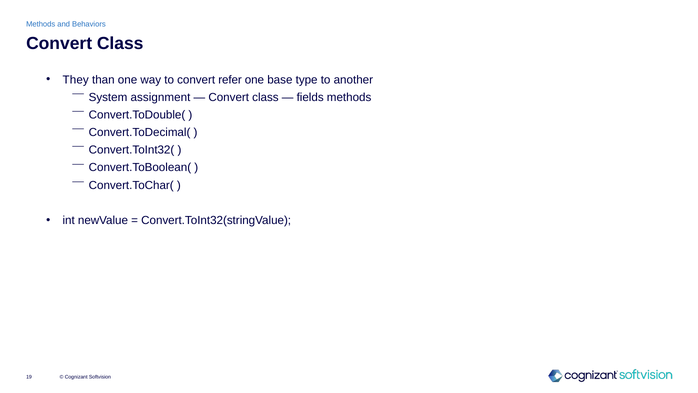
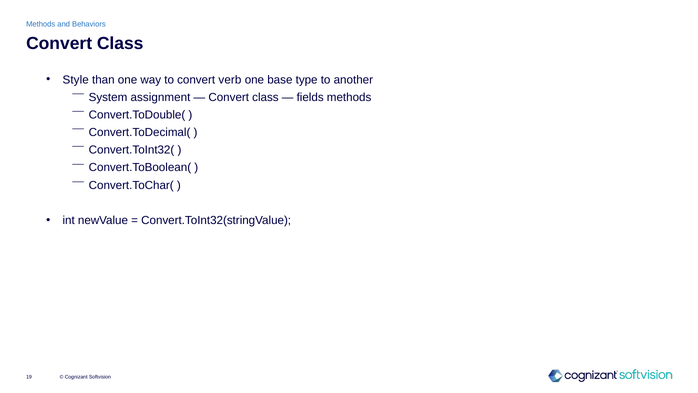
They: They -> Style
refer: refer -> verb
